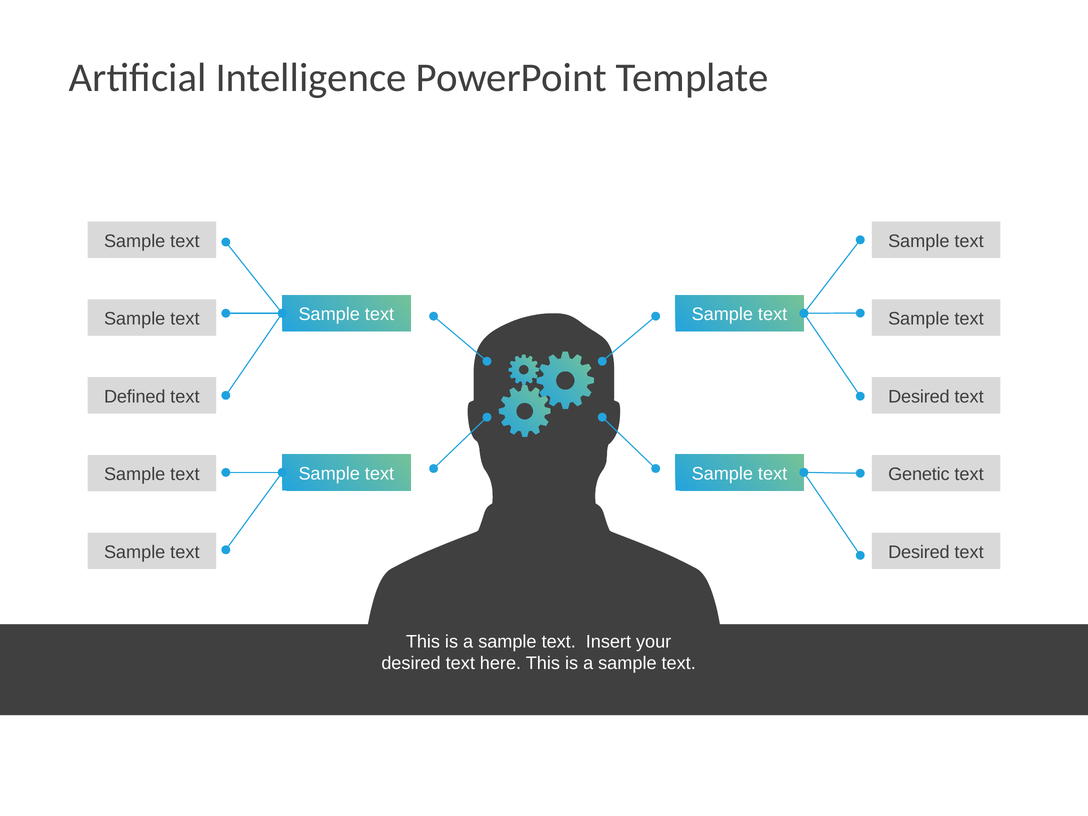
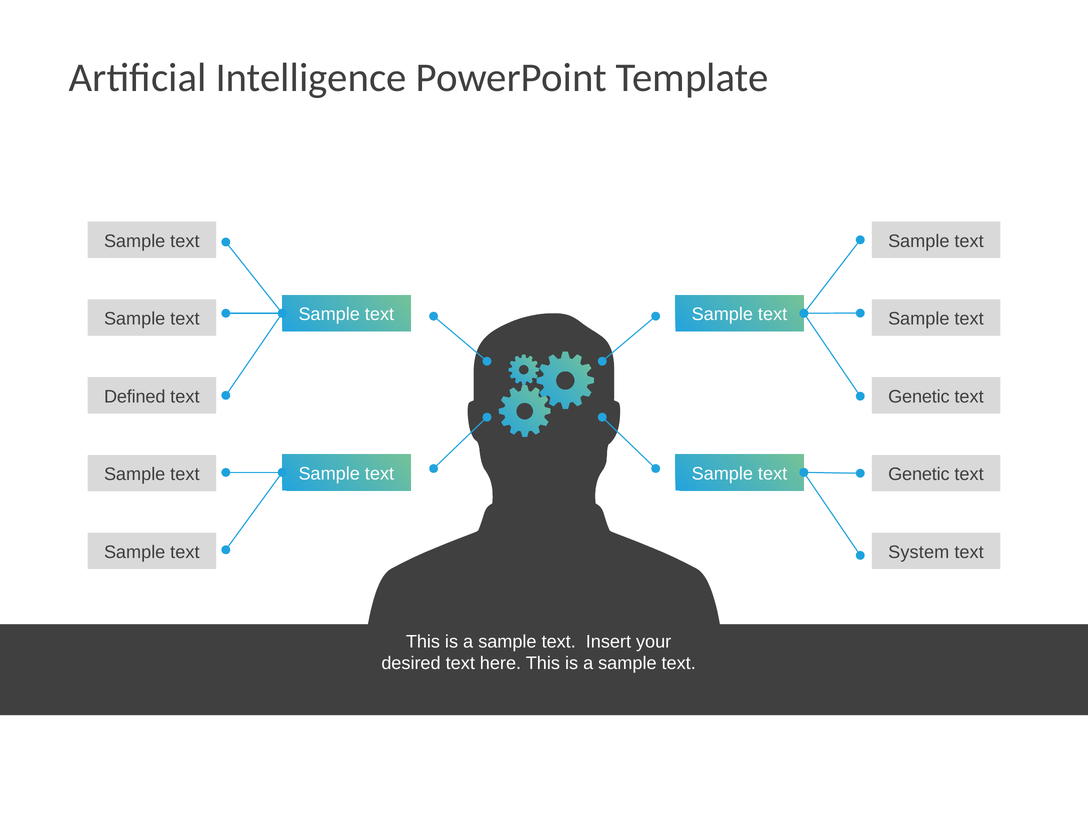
Desired at (919, 397): Desired -> Genetic
Desired at (919, 552): Desired -> System
